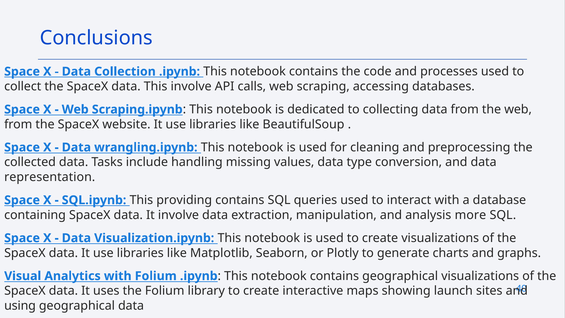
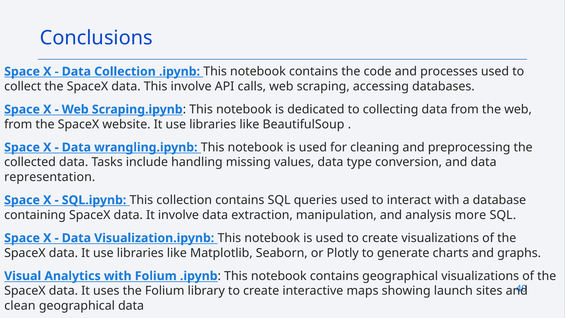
This providing: providing -> collection
using: using -> clean
